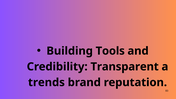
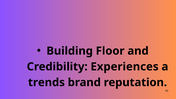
Tools: Tools -> Floor
Transparent: Transparent -> Experiences
